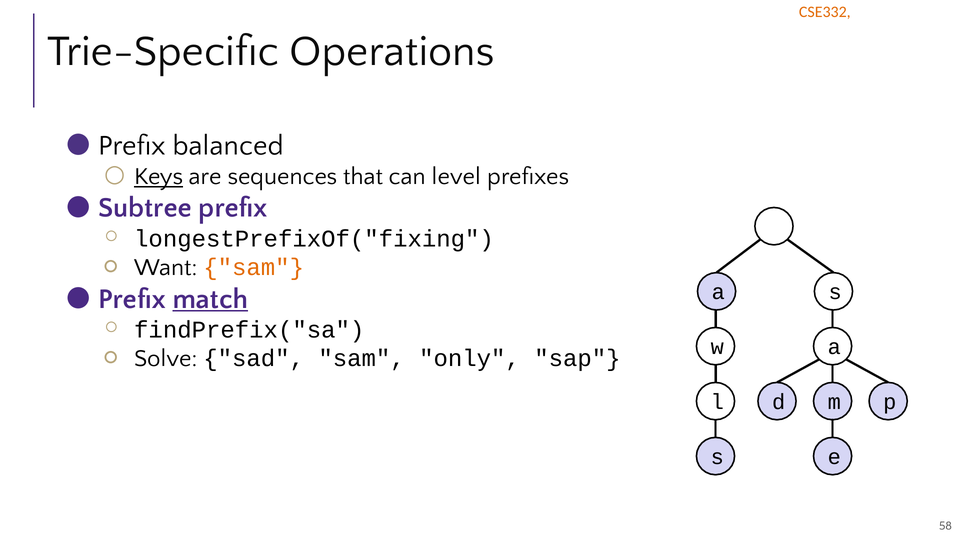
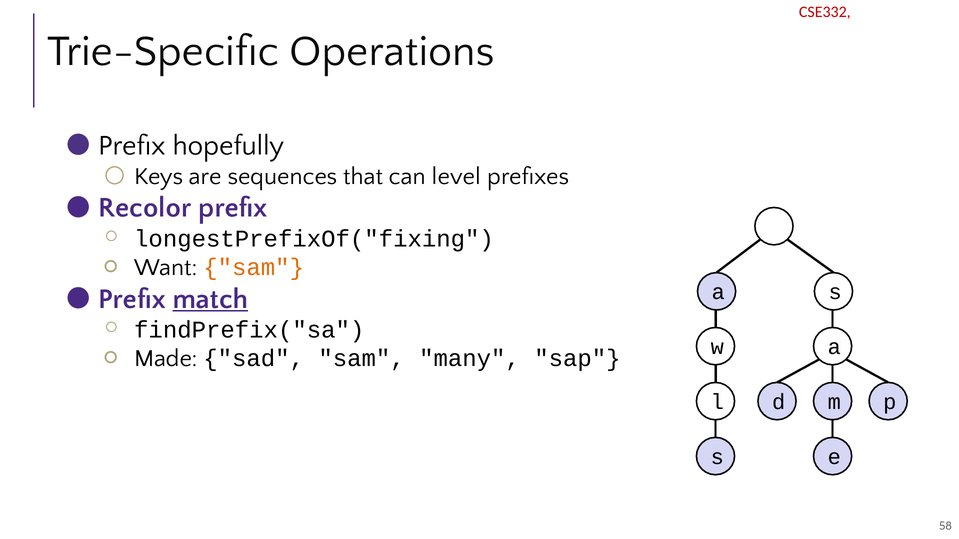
CSE332 colour: orange -> red
balanced: balanced -> hopefully
Keys underline: present -> none
Subtree: Subtree -> Recolor
Solve: Solve -> Made
only: only -> many
